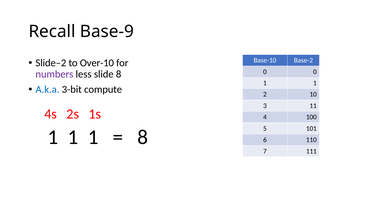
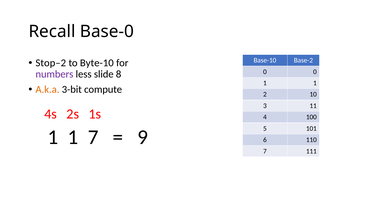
Base-9: Base-9 -> Base-0
Slide–2: Slide–2 -> Stop–2
Over-10: Over-10 -> Byte-10
A.k.a colour: blue -> orange
1 1 1: 1 -> 7
8 at (143, 137): 8 -> 9
